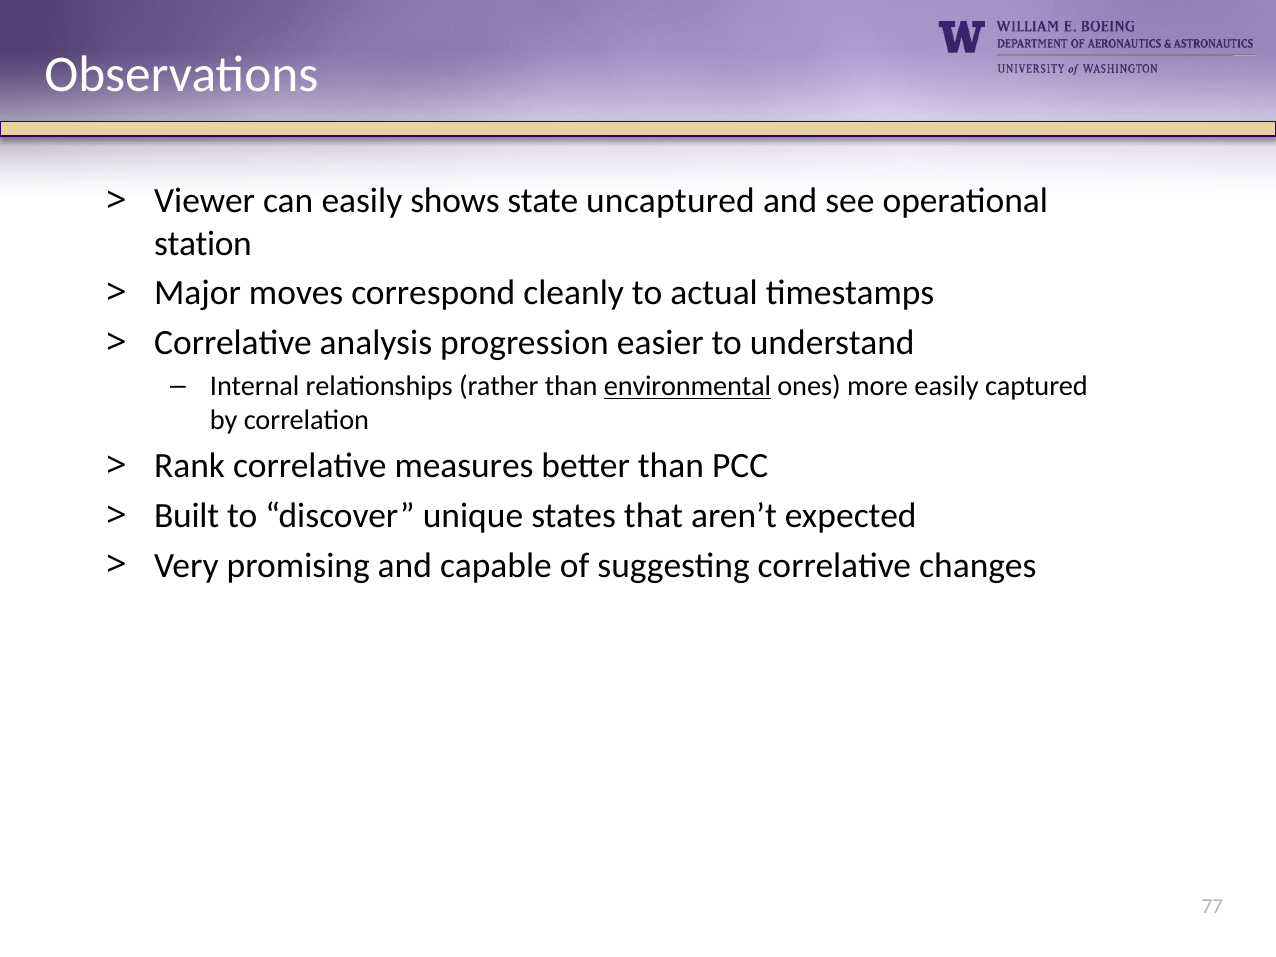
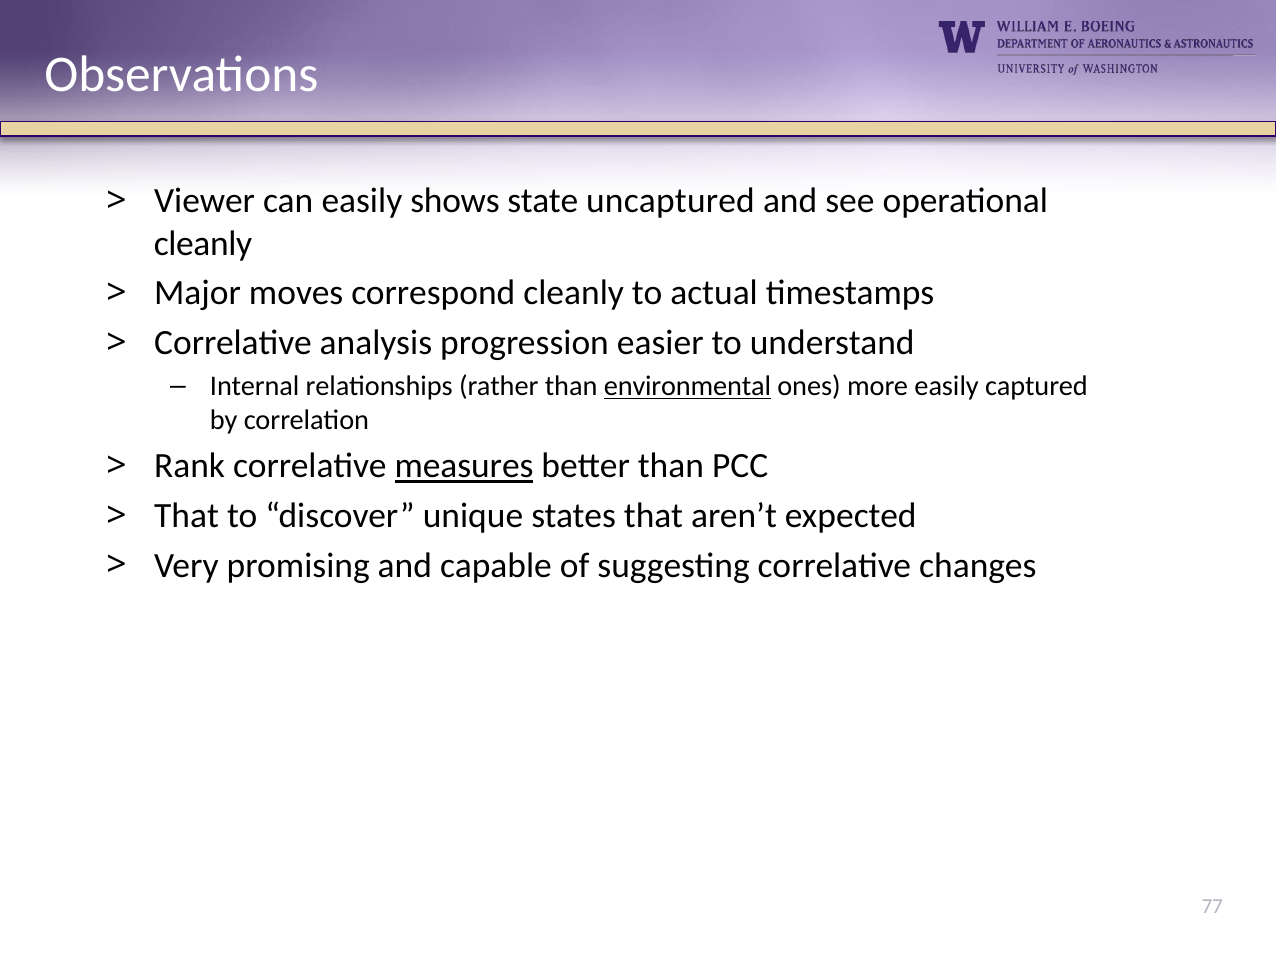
station at (203, 244): station -> cleanly
measures underline: none -> present
Built at (187, 516): Built -> That
